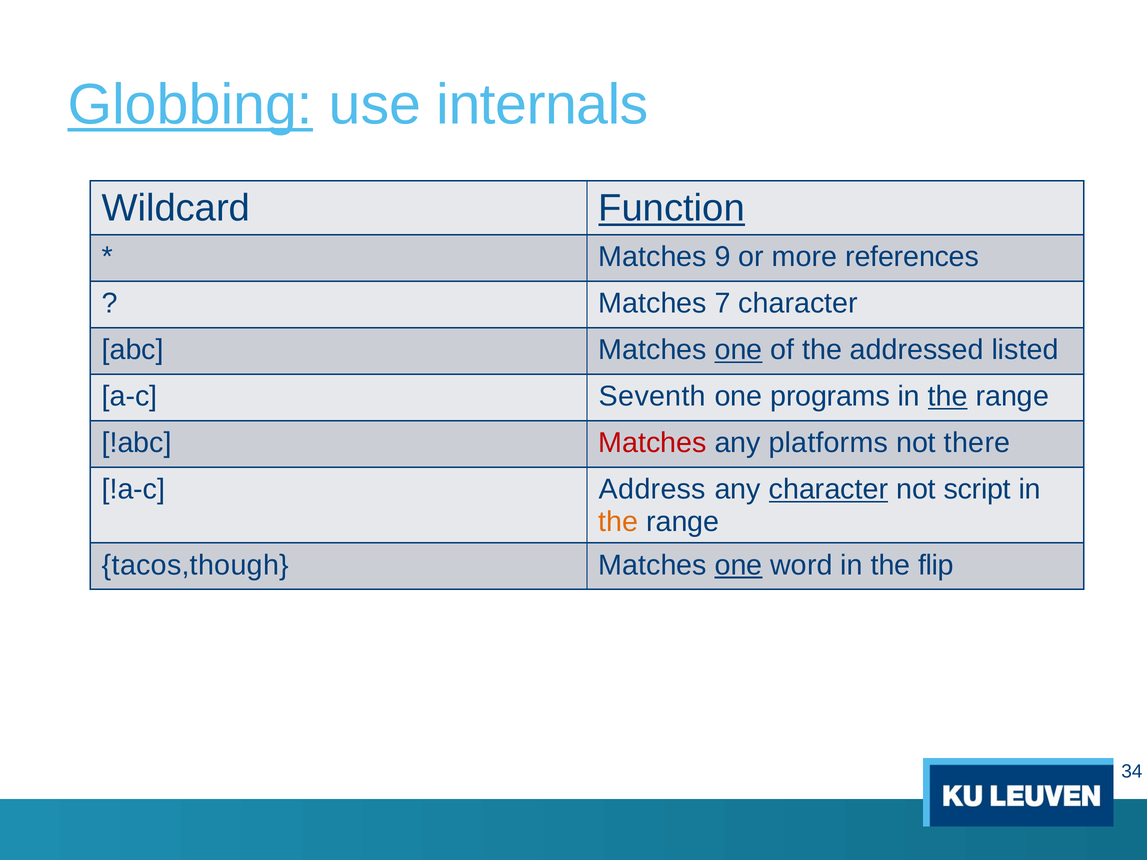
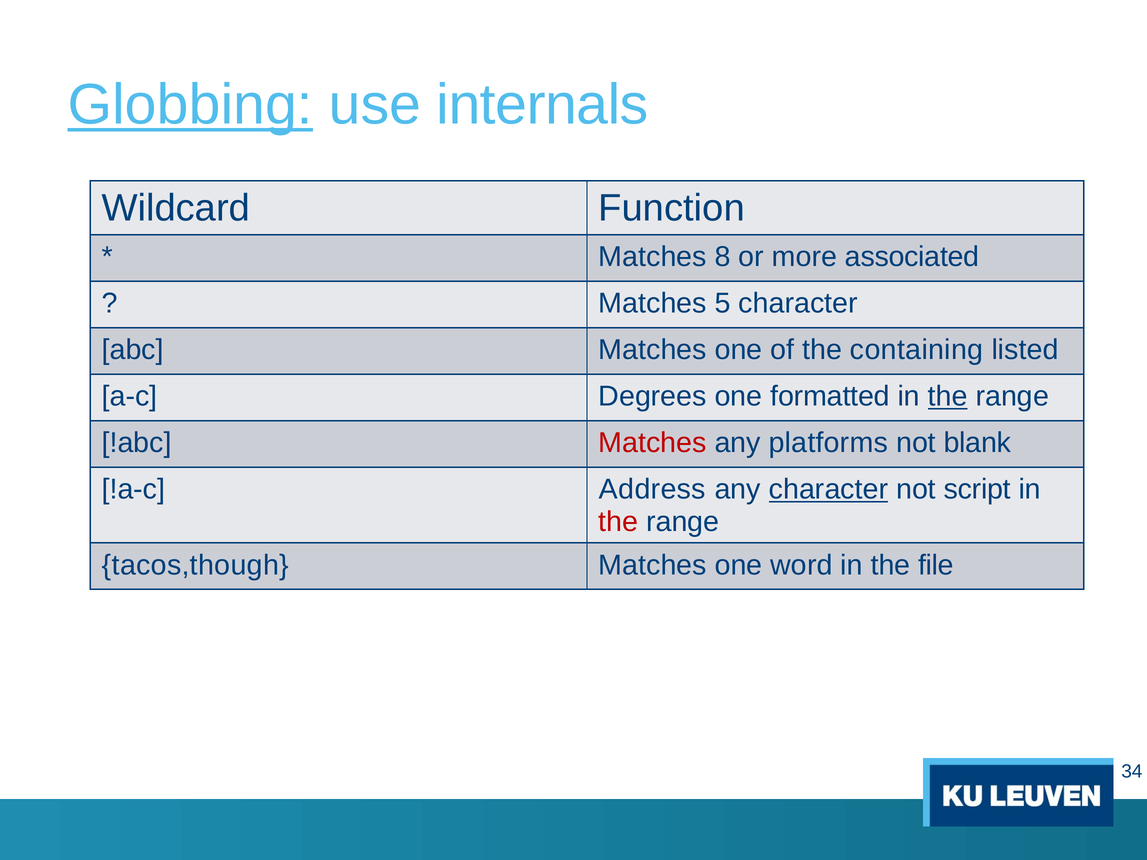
Function underline: present -> none
9: 9 -> 8
references: references -> associated
7: 7 -> 5
one at (738, 350) underline: present -> none
addressed: addressed -> containing
Seventh: Seventh -> Degrees
programs: programs -> formatted
there: there -> blank
the at (618, 522) colour: orange -> red
one at (738, 565) underline: present -> none
flip: flip -> file
